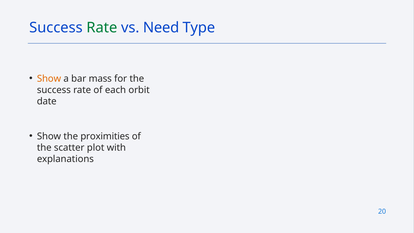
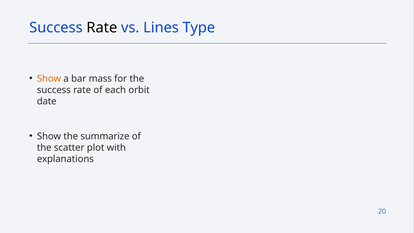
Rate at (102, 28) colour: green -> black
Need: Need -> Lines
proximities: proximities -> summarize
